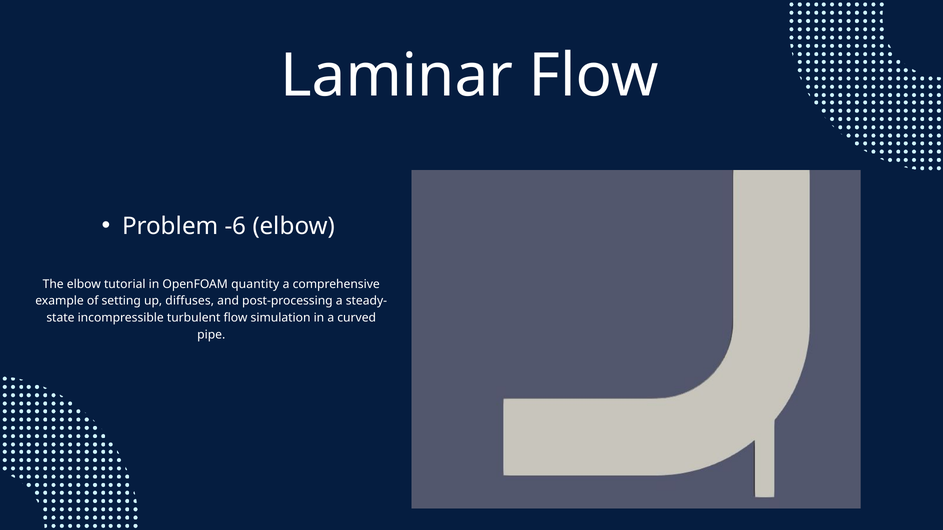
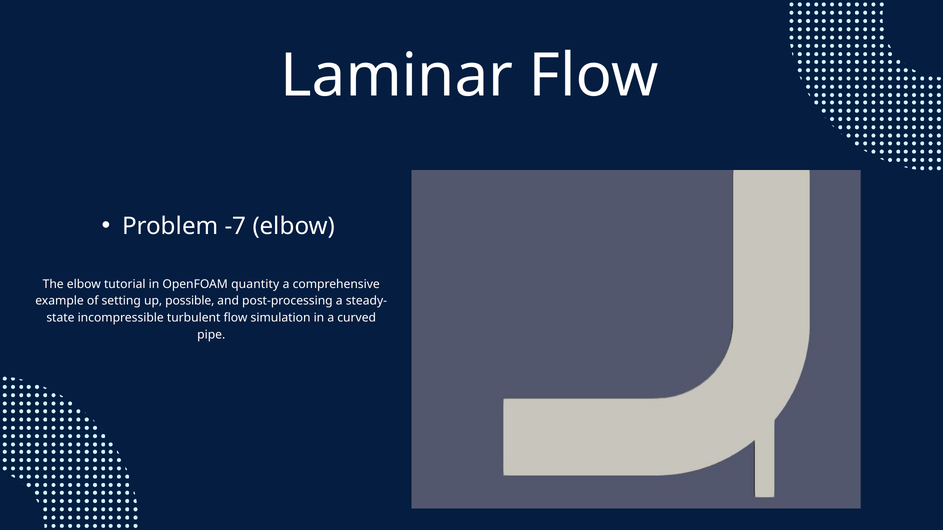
-6: -6 -> -7
diffuses: diffuses -> possible
